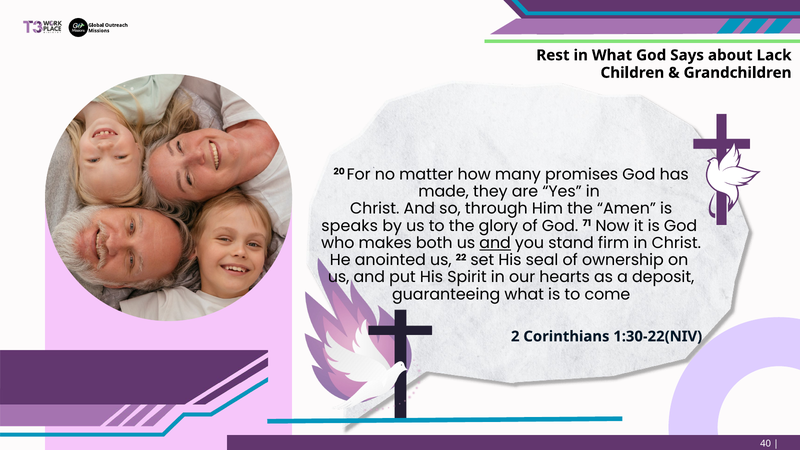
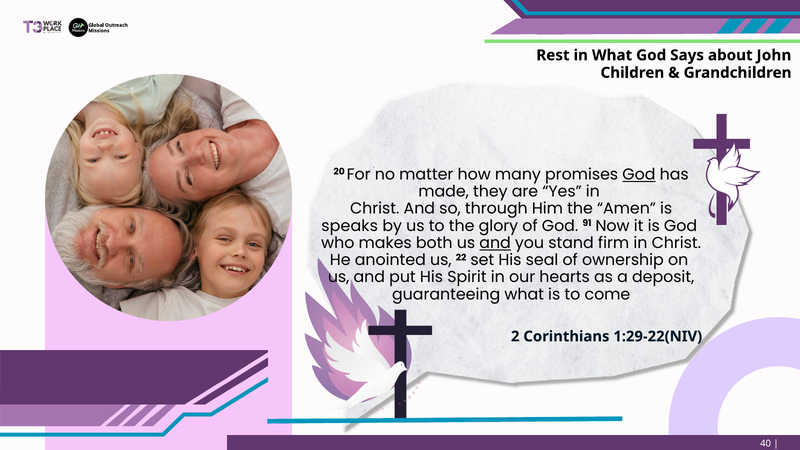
Lack: Lack -> John
God at (639, 175) underline: none -> present
71: 71 -> 91
1:30-22(NIV: 1:30-22(NIV -> 1:29-22(NIV
